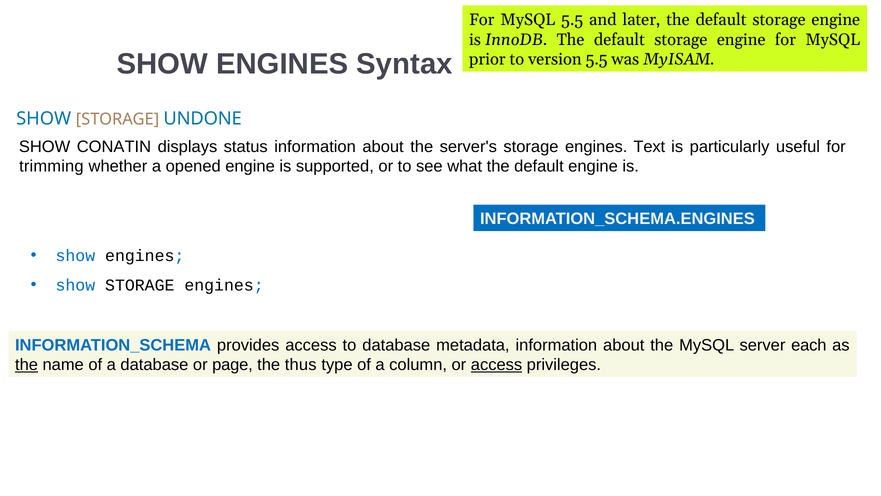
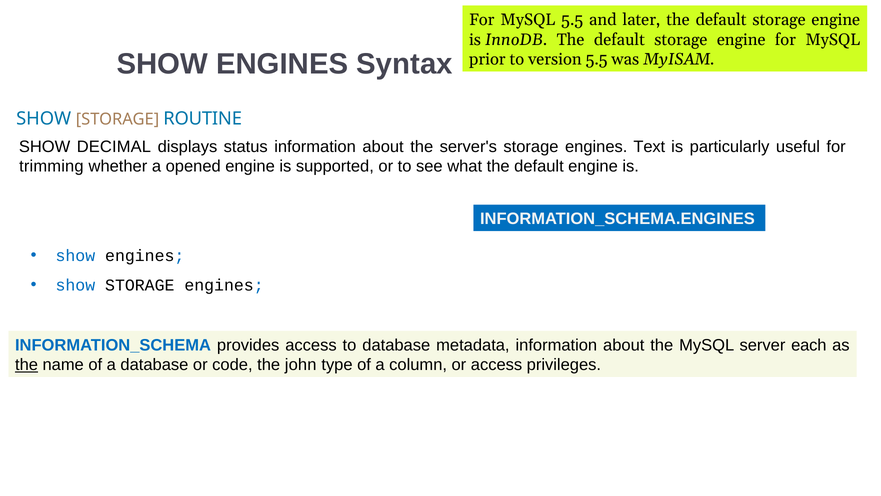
UNDONE: UNDONE -> ROUTINE
CONATIN: CONATIN -> DECIMAL
page: page -> code
thus: thus -> john
access at (497, 365) underline: present -> none
